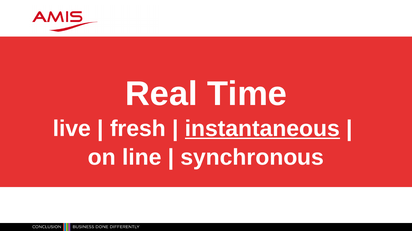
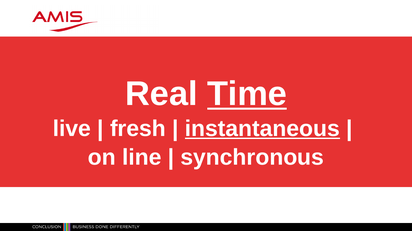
Time underline: none -> present
